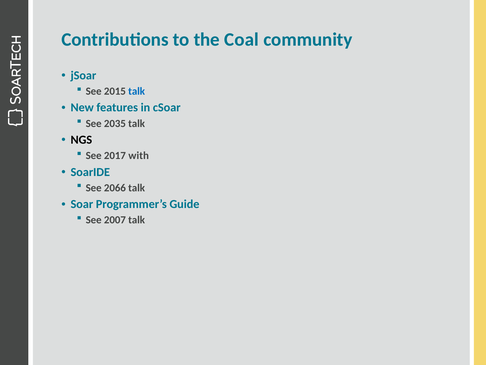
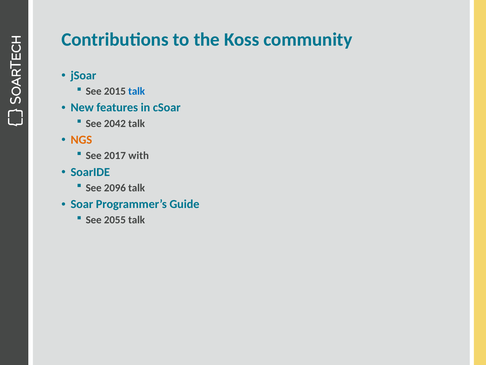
Coal: Coal -> Koss
2035: 2035 -> 2042
NGS colour: black -> orange
2066: 2066 -> 2096
2007: 2007 -> 2055
